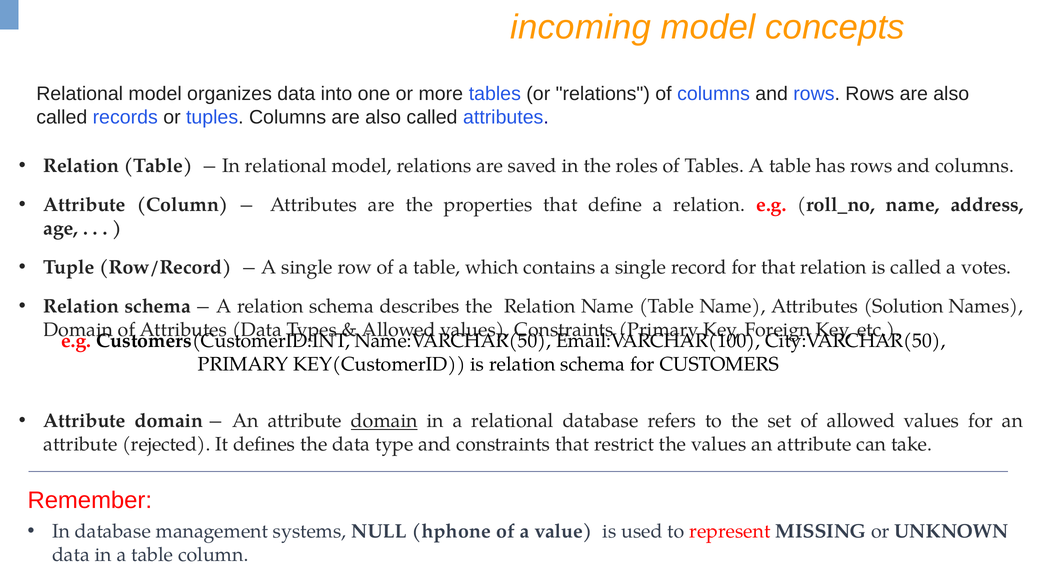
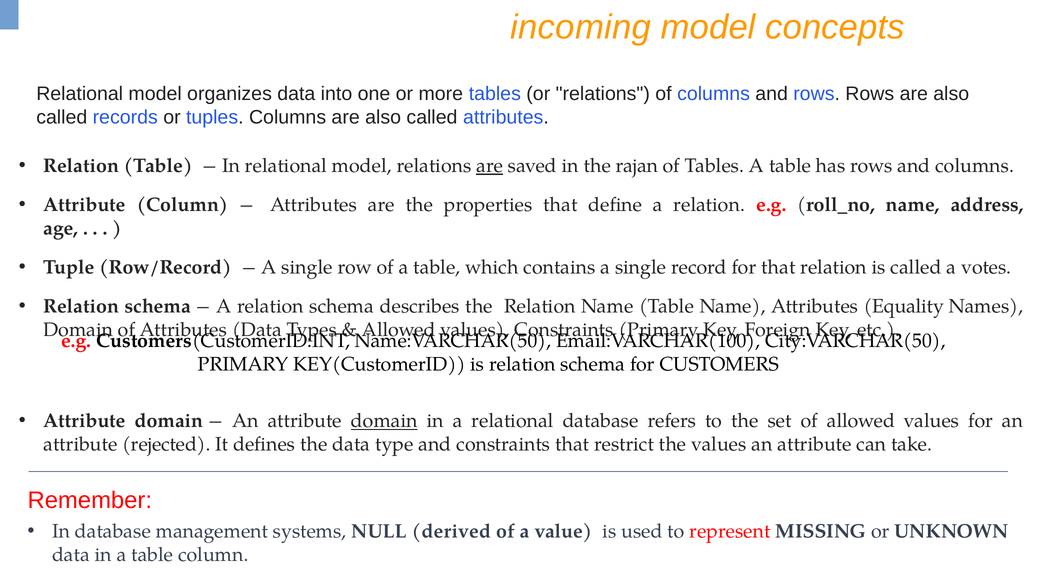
are at (490, 166) underline: none -> present
roles: roles -> rajan
Solution: Solution -> Equality
hphone: hphone -> derived
